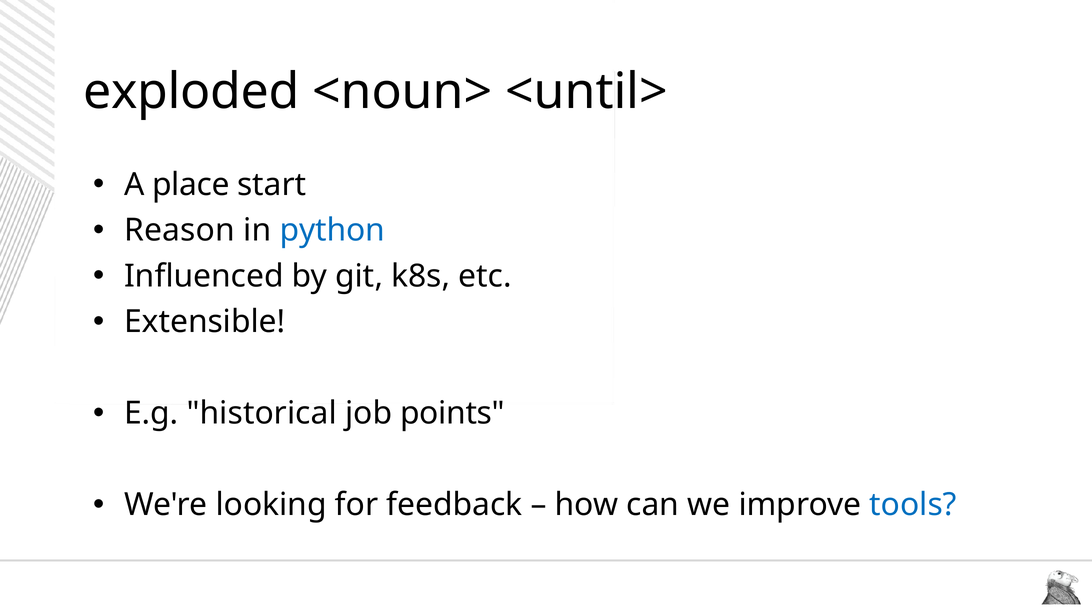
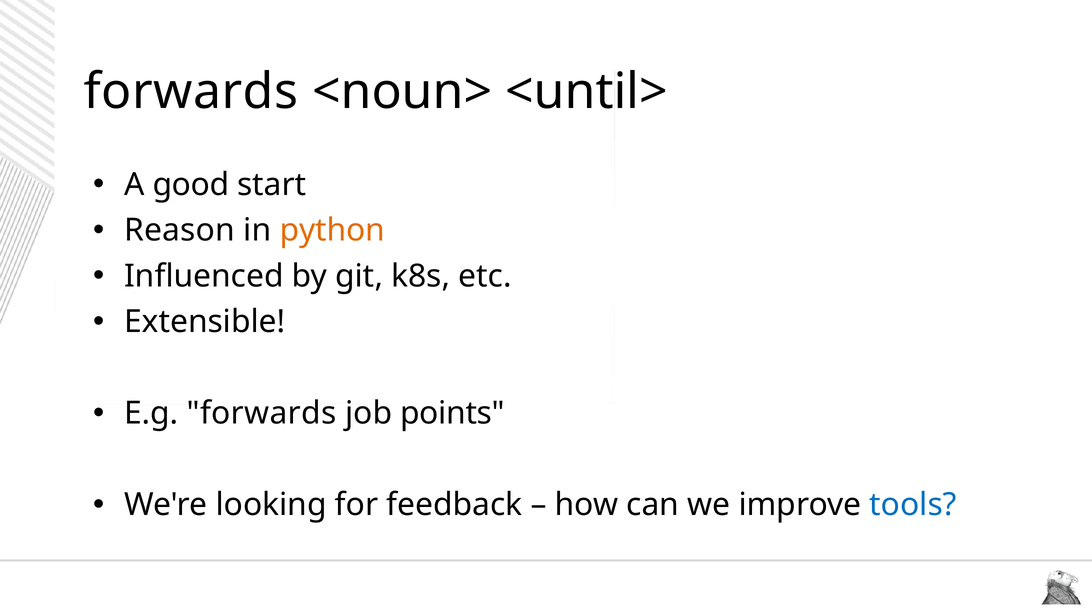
exploded at (191, 92): exploded -> forwards
place: place -> good
python colour: blue -> orange
E.g historical: historical -> forwards
